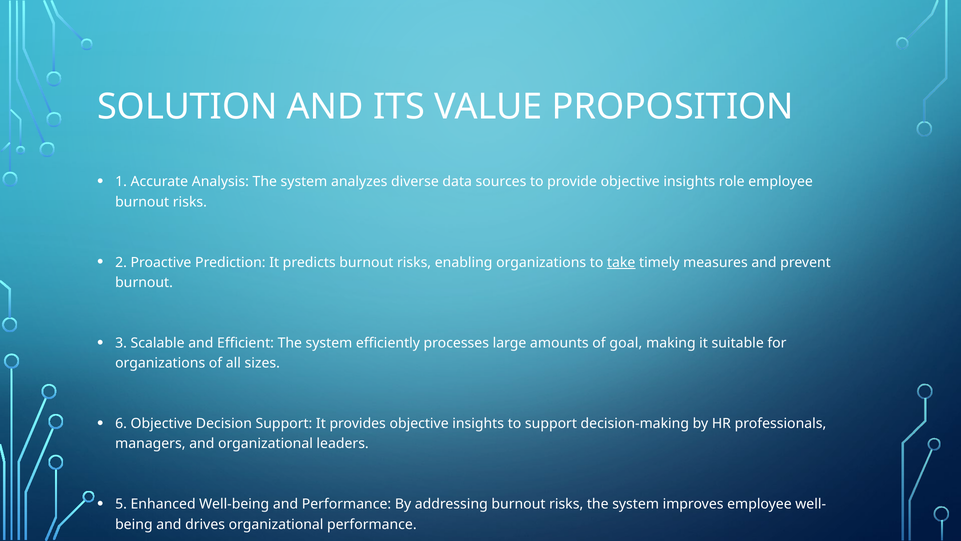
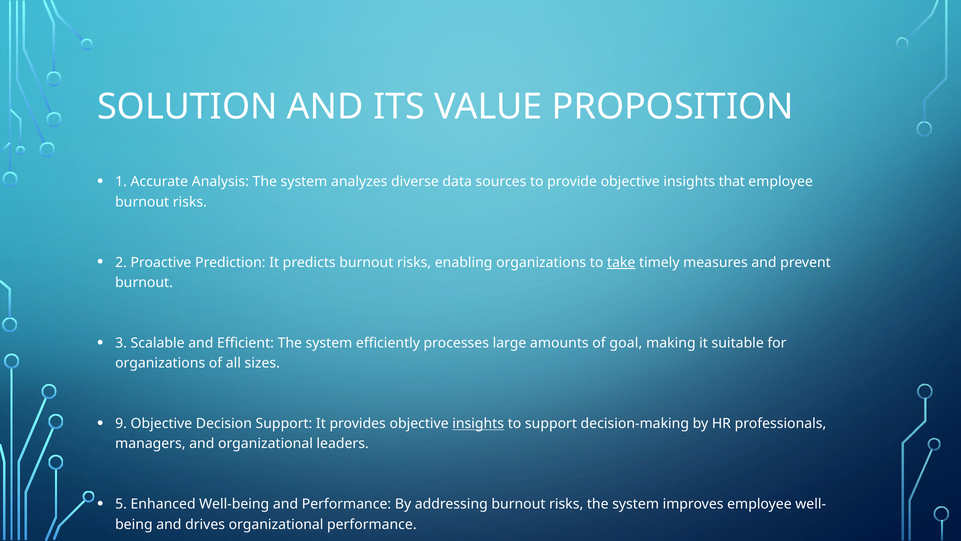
role: role -> that
6: 6 -> 9
insights at (478, 423) underline: none -> present
